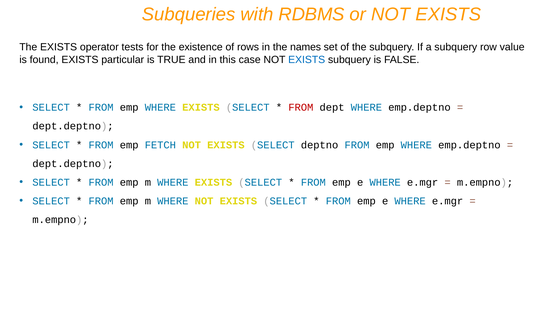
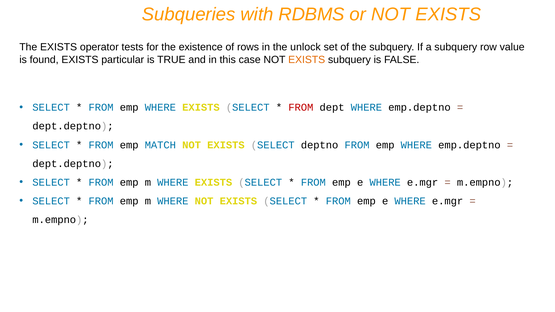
names: names -> unlock
EXISTS at (307, 60) colour: blue -> orange
FETCH: FETCH -> MATCH
